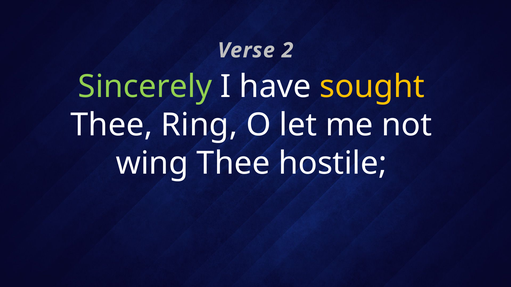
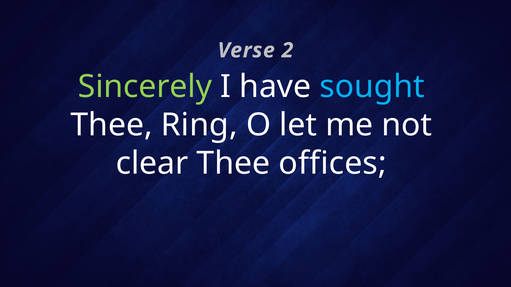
sought colour: yellow -> light blue
wing: wing -> clear
hostile: hostile -> offices
